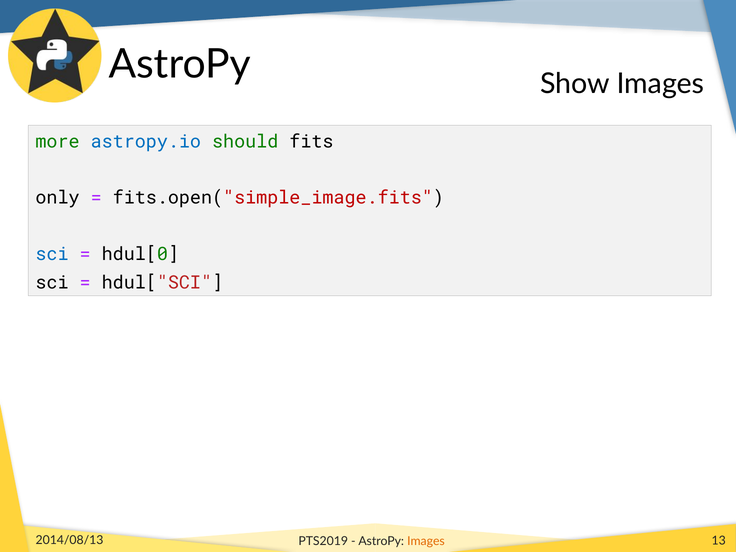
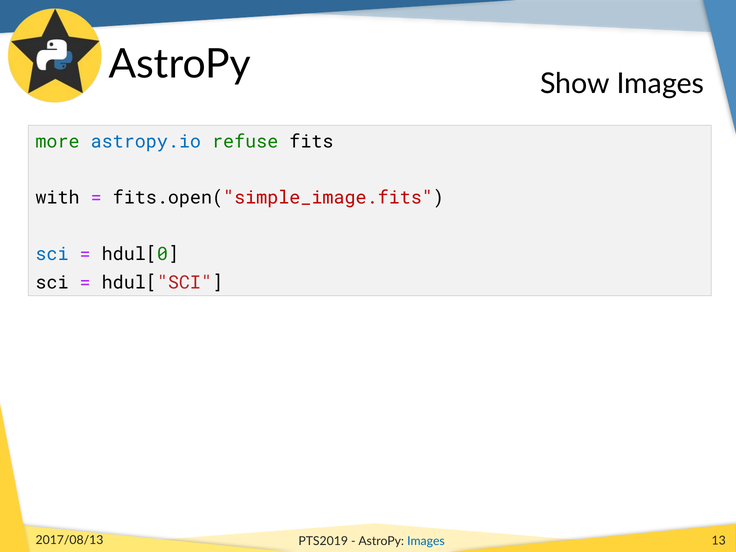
should: should -> refuse
only: only -> with
2014/08/13: 2014/08/13 -> 2017/08/13
Images at (426, 541) colour: orange -> blue
